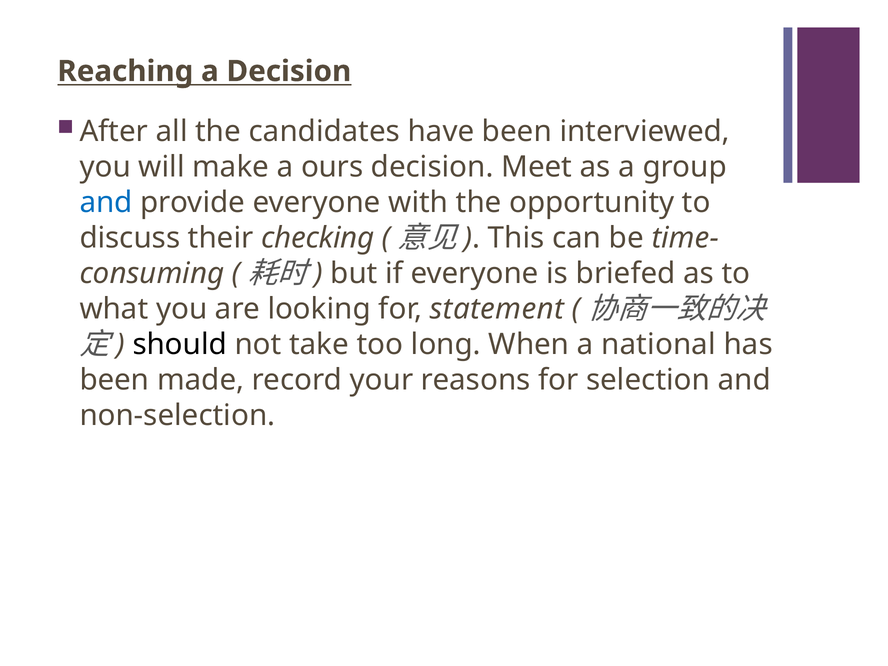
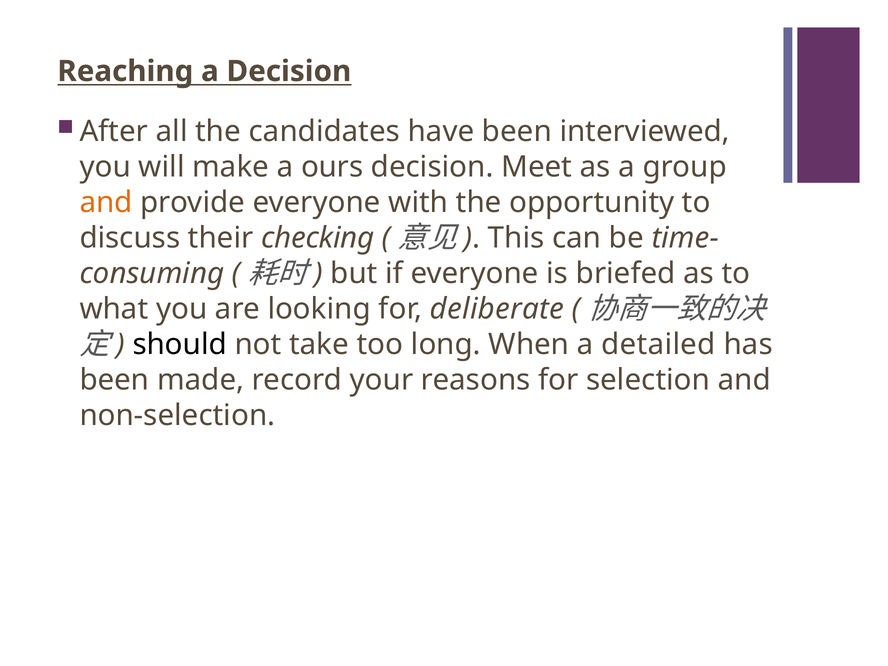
and at (106, 203) colour: blue -> orange
statement: statement -> deliberate
national: national -> detailed
